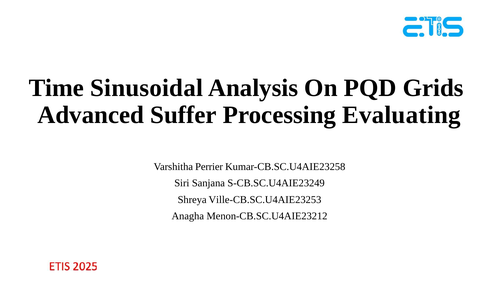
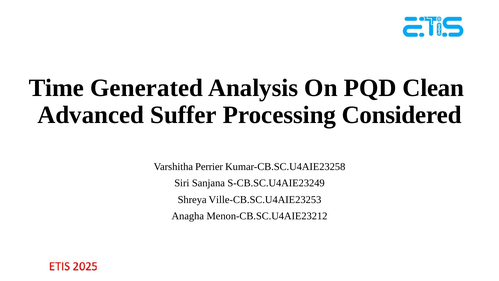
Sinusoidal: Sinusoidal -> Generated
Grids: Grids -> Clean
Evaluating: Evaluating -> Considered
